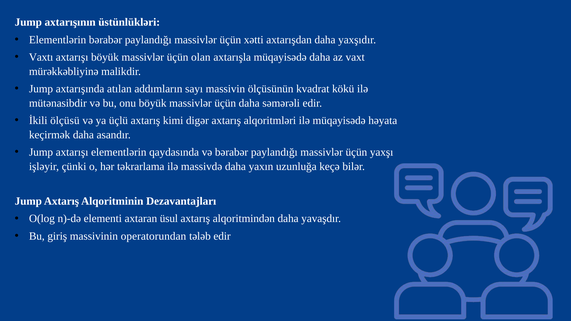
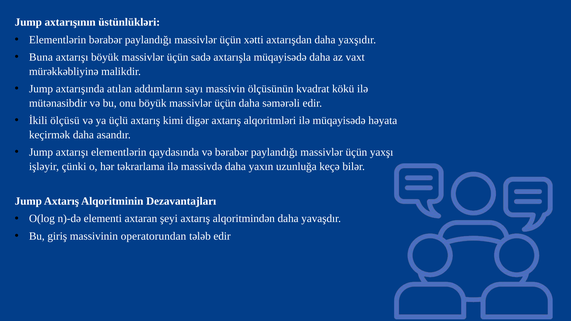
Vaxtı: Vaxtı -> Buna
olan: olan -> sadə
üsul: üsul -> şeyi
